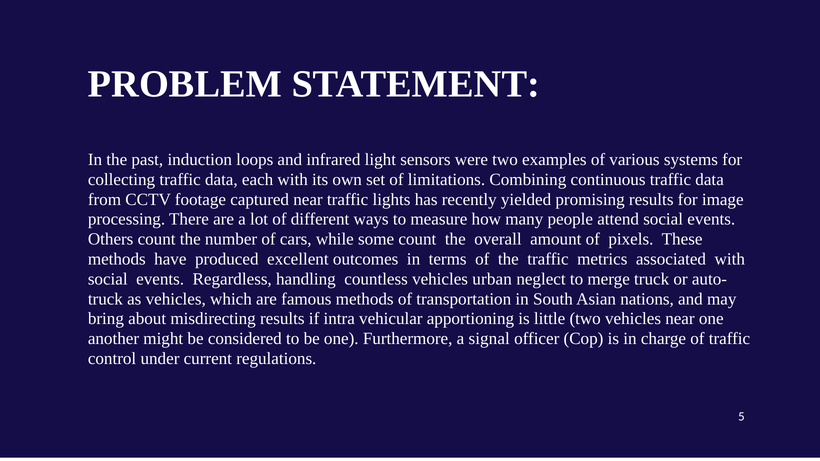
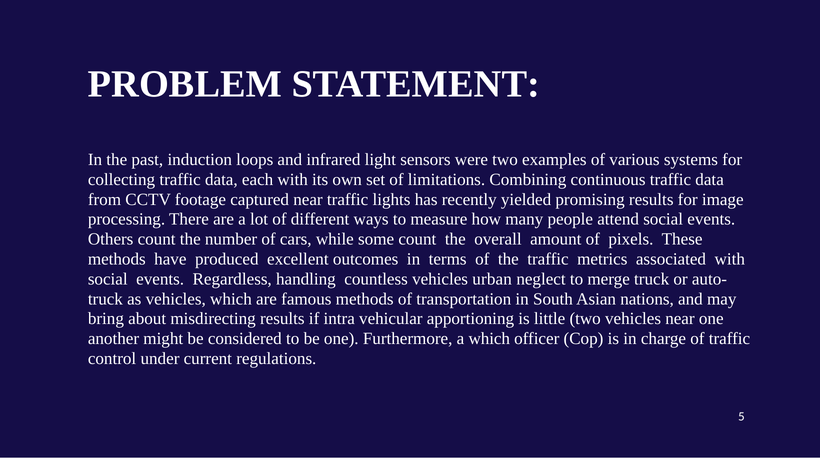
a signal: signal -> which
